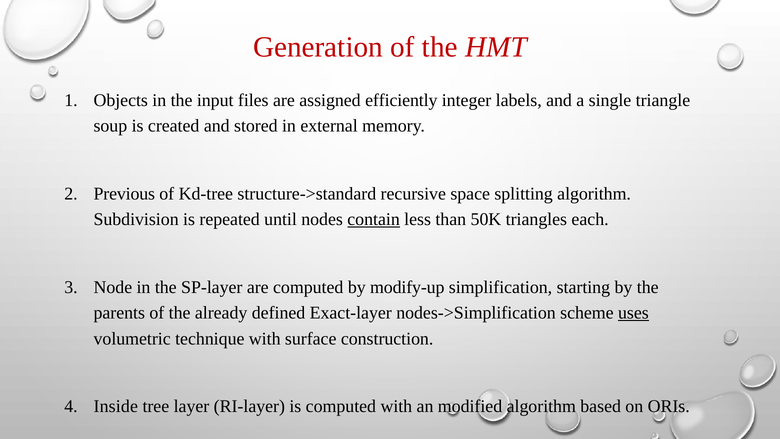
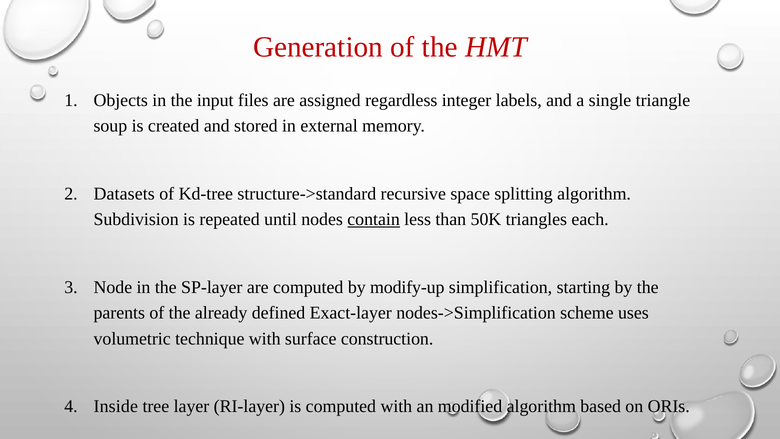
efficiently: efficiently -> regardless
Previous: Previous -> Datasets
uses underline: present -> none
